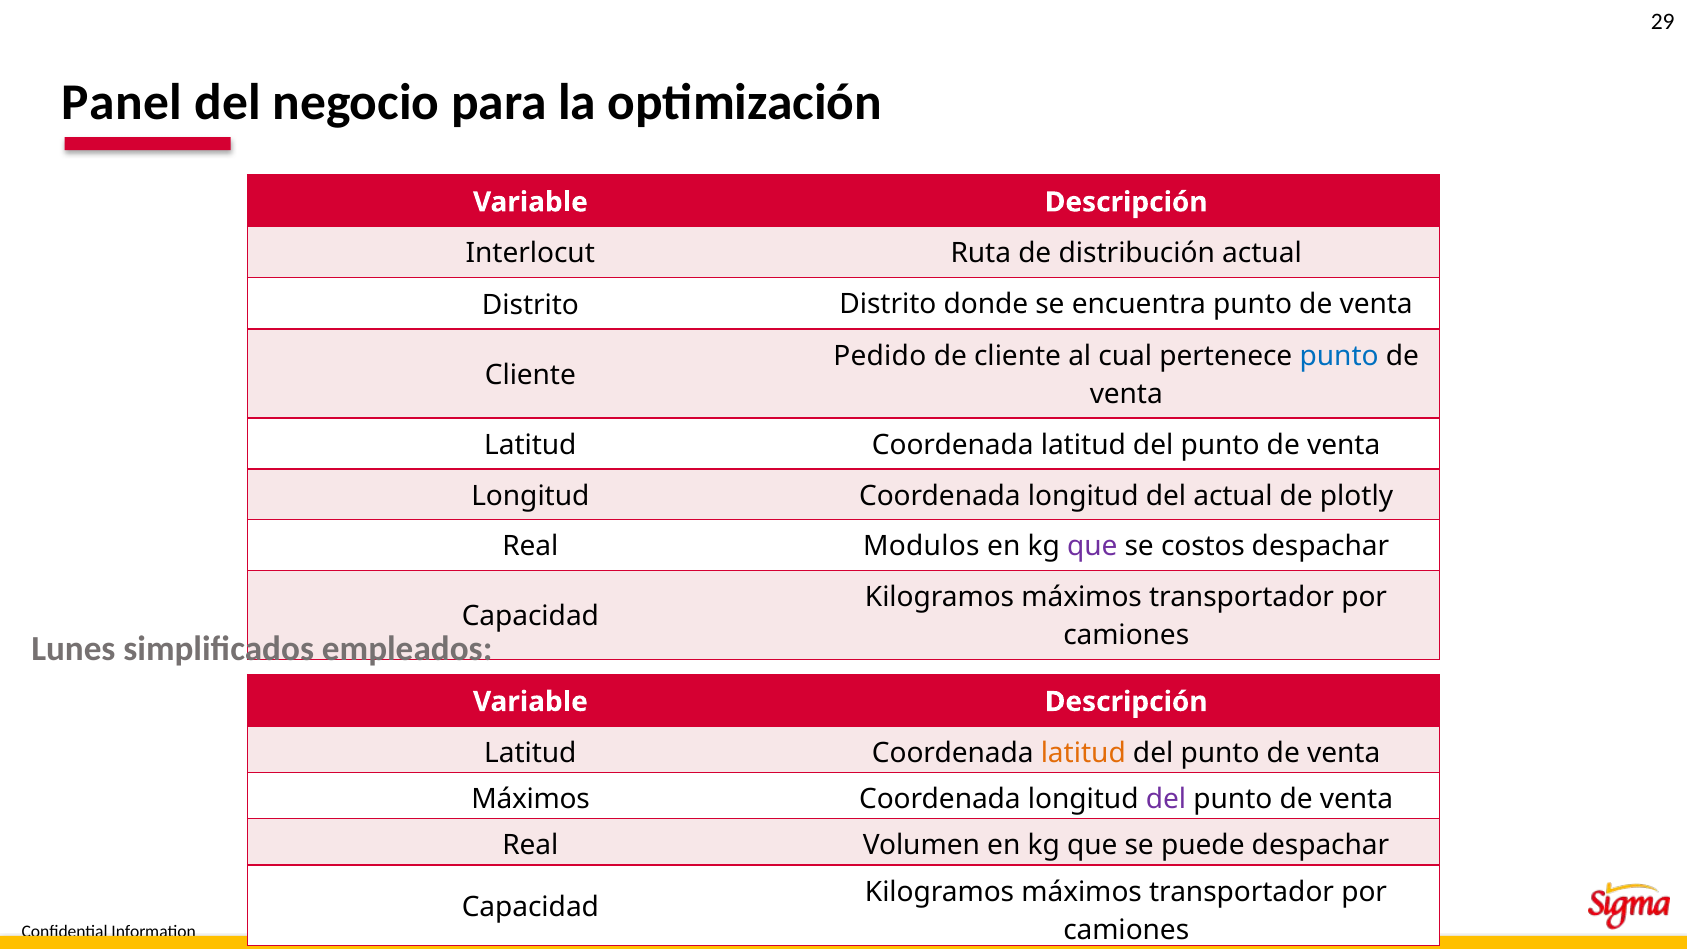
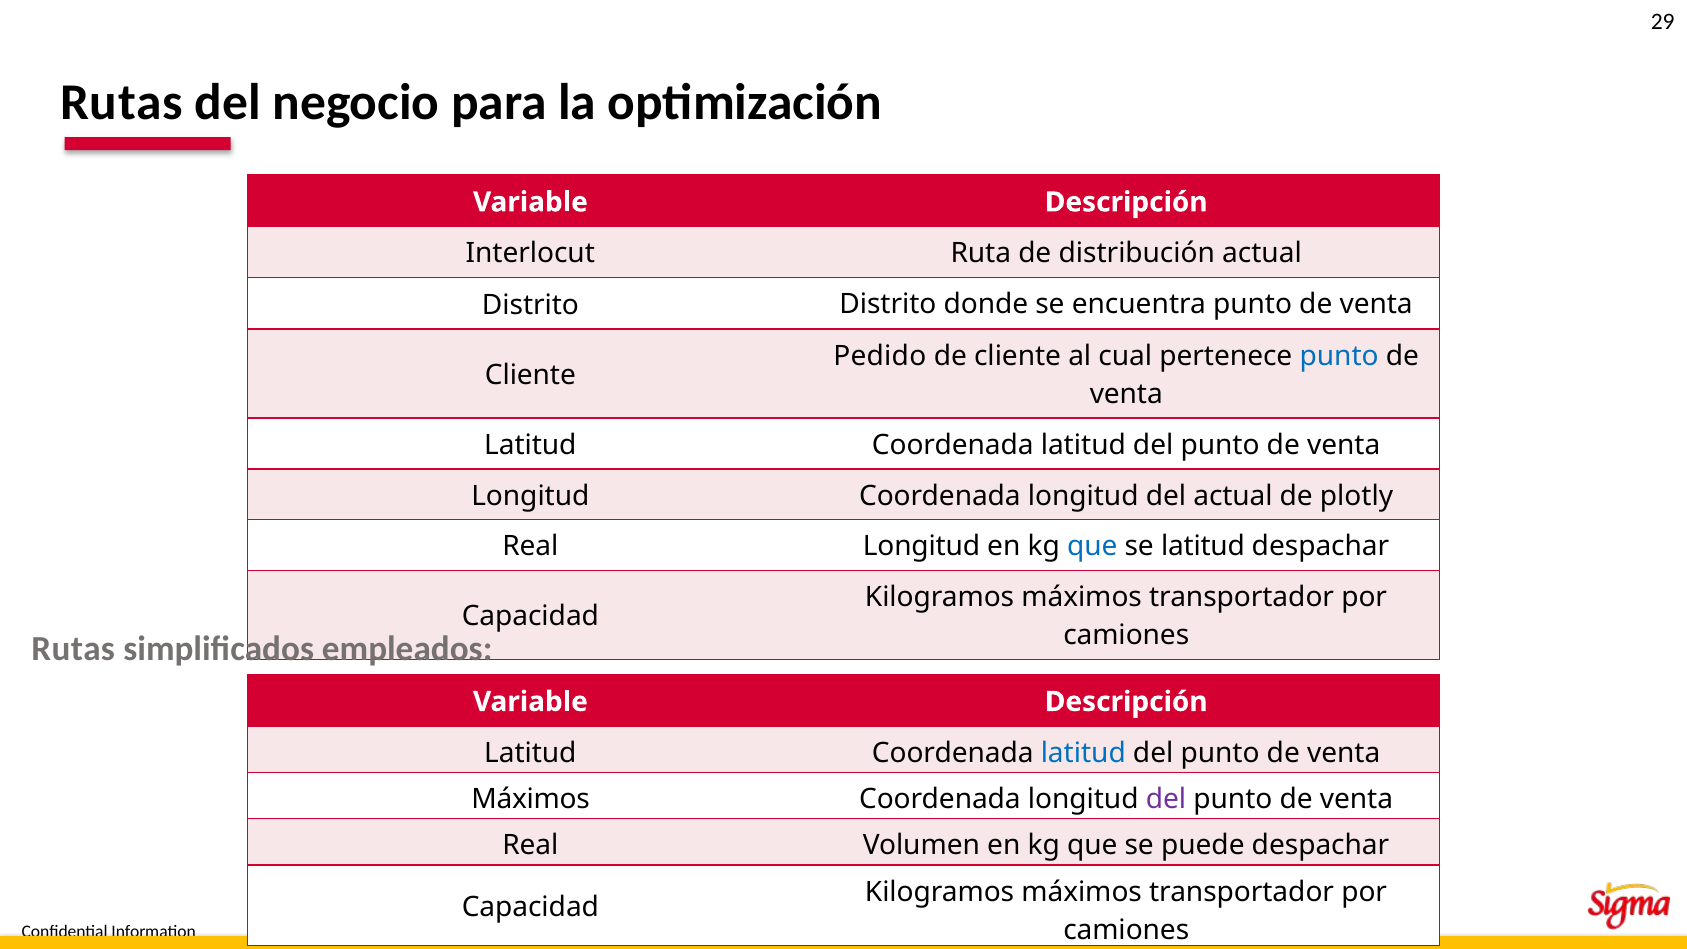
Panel at (122, 103): Panel -> Rutas
Real Modulos: Modulos -> Longitud
que at (1092, 547) colour: purple -> blue
se costos: costos -> latitud
Lunes at (73, 649): Lunes -> Rutas
latitud at (1083, 753) colour: orange -> blue
